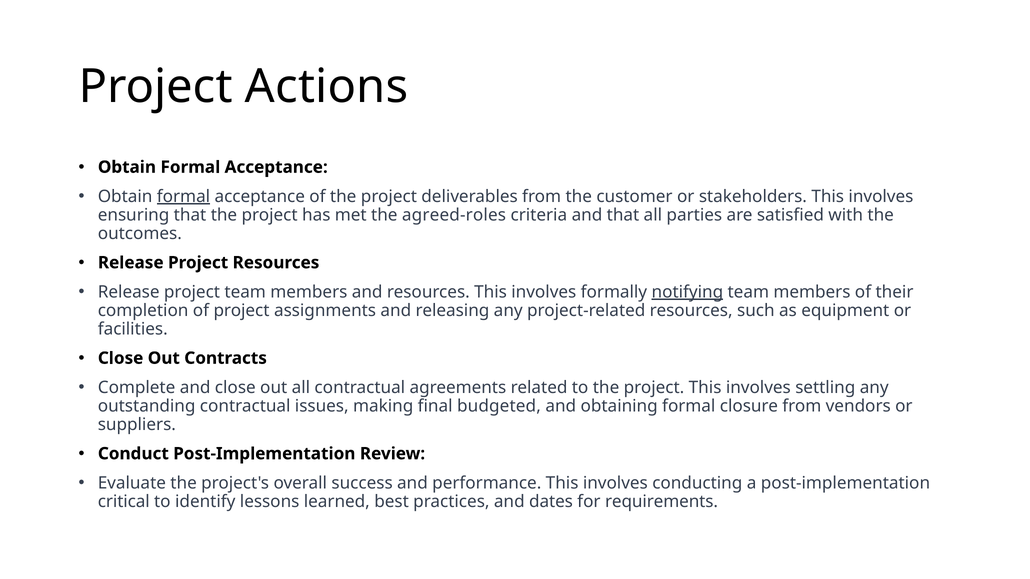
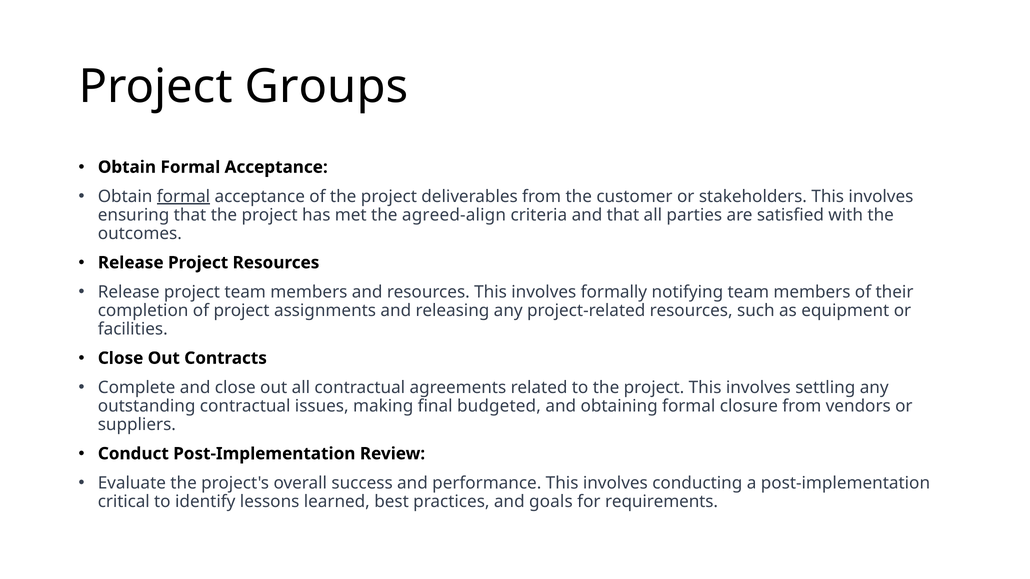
Actions: Actions -> Groups
agreed-roles: agreed-roles -> agreed-align
notifying underline: present -> none
dates: dates -> goals
